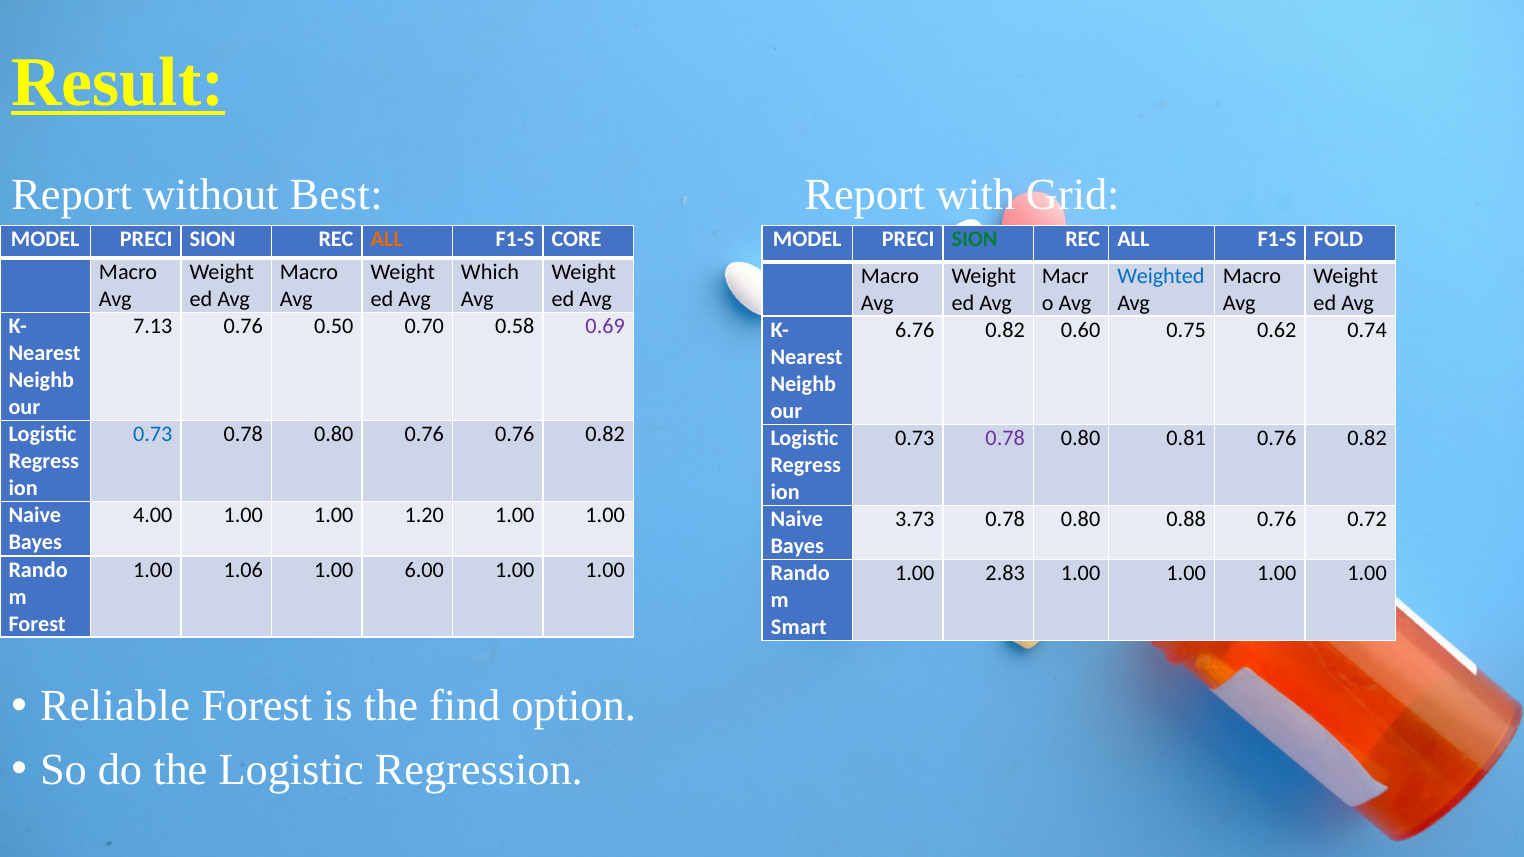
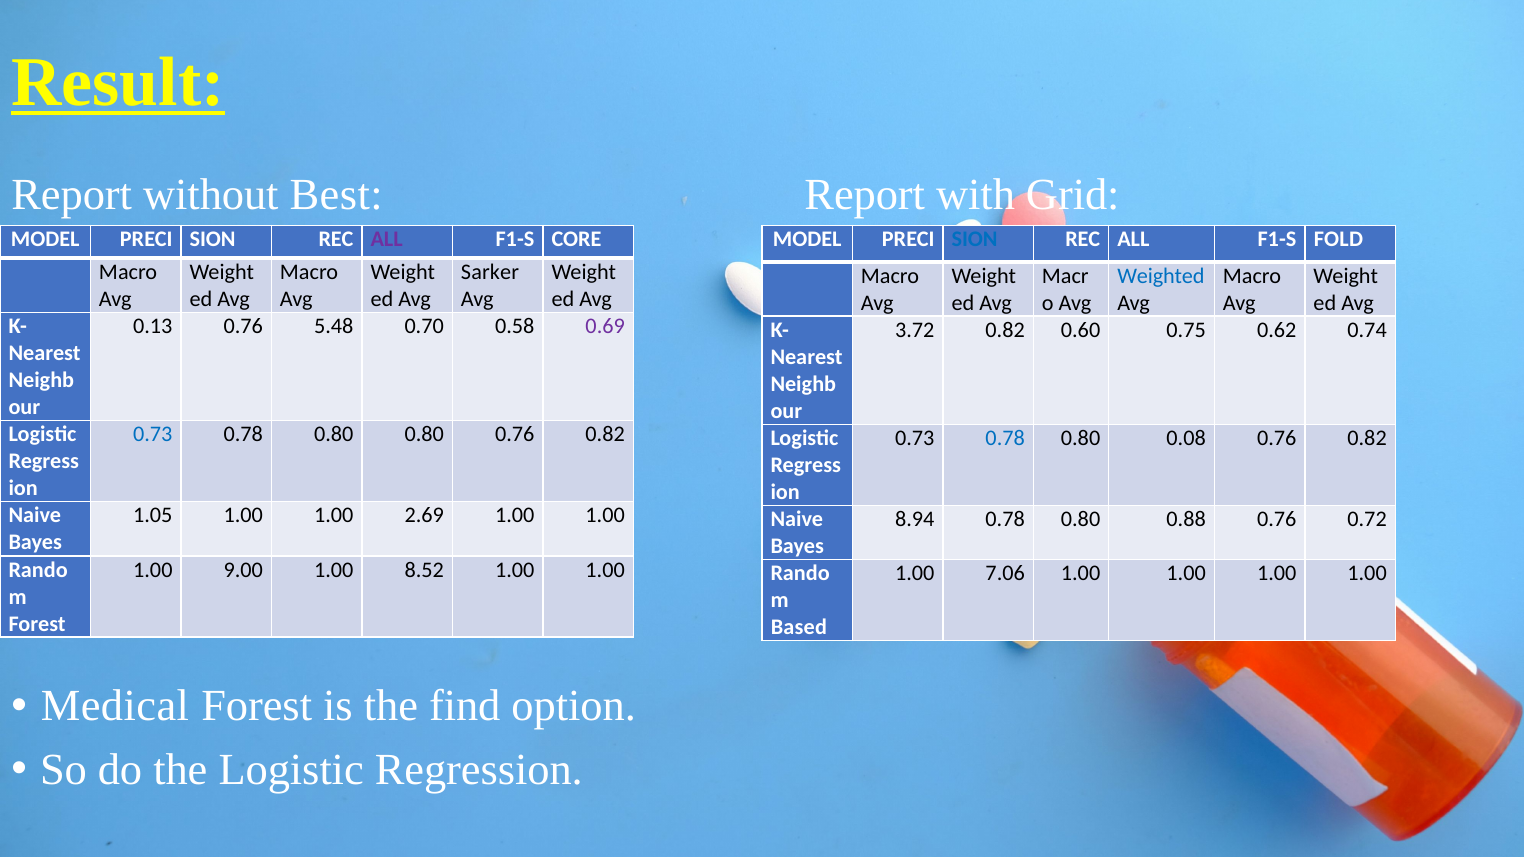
ALL at (387, 239) colour: orange -> purple
SION at (975, 239) colour: green -> blue
Which: Which -> Sarker
7.13: 7.13 -> 0.13
0.50: 0.50 -> 5.48
6.76: 6.76 -> 3.72
0.80 0.76: 0.76 -> 0.80
0.78 at (1005, 438) colour: purple -> blue
0.81: 0.81 -> 0.08
4.00: 4.00 -> 1.05
1.20: 1.20 -> 2.69
3.73: 3.73 -> 8.94
1.06: 1.06 -> 9.00
6.00: 6.00 -> 8.52
2.83: 2.83 -> 7.06
Smart: Smart -> Based
Reliable: Reliable -> Medical
